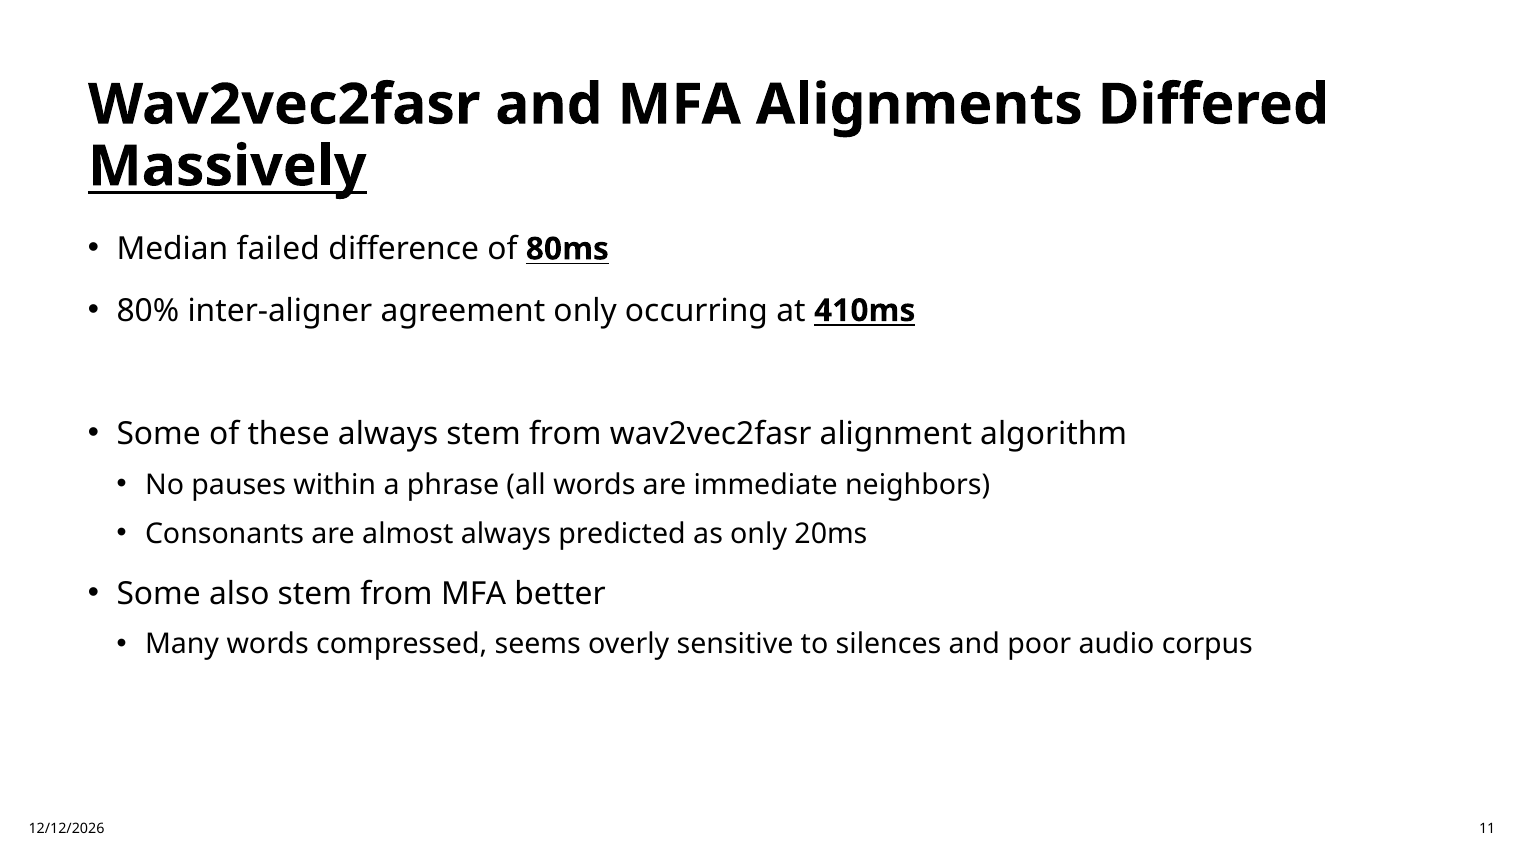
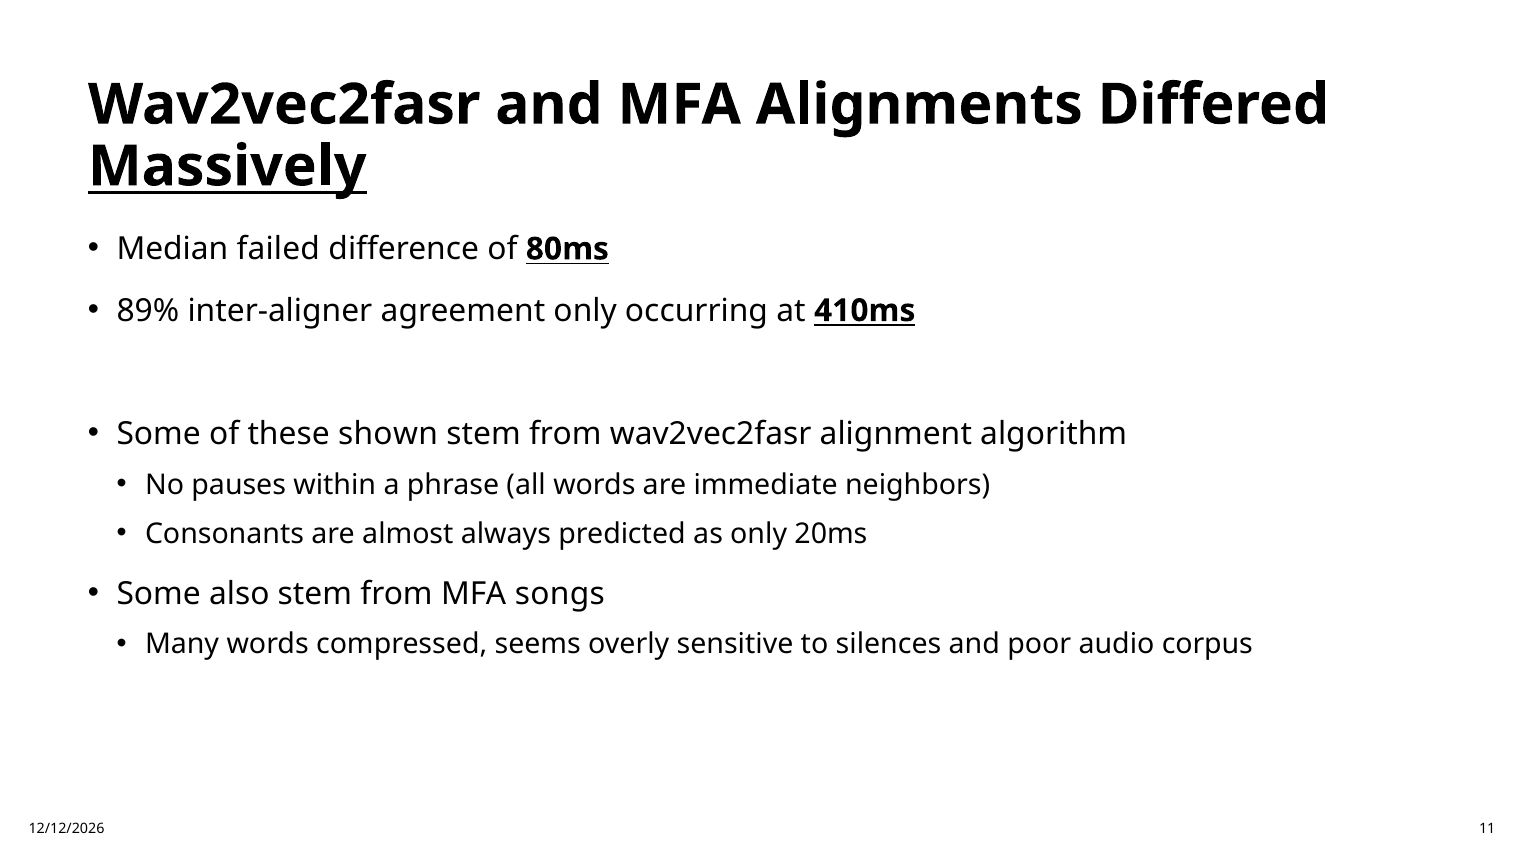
80%: 80% -> 89%
these always: always -> shown
better: better -> songs
